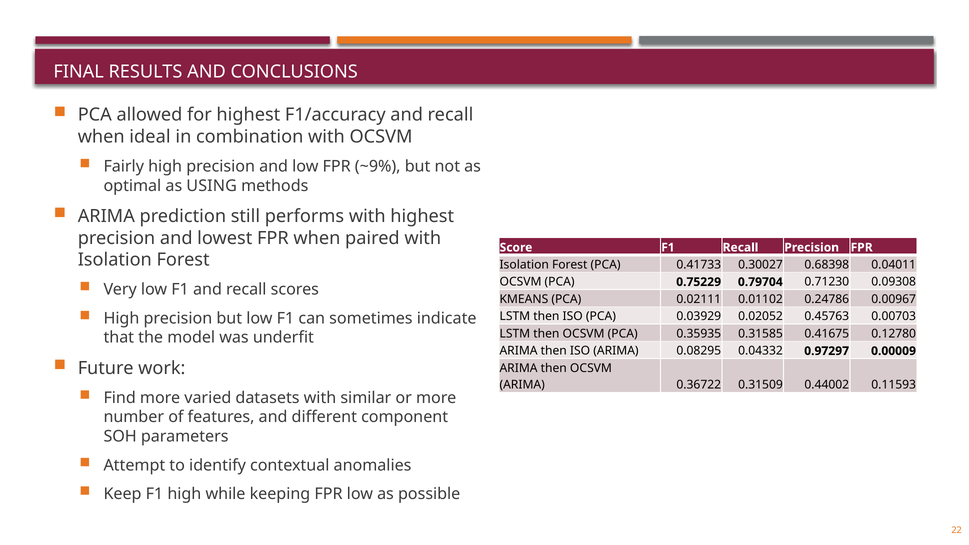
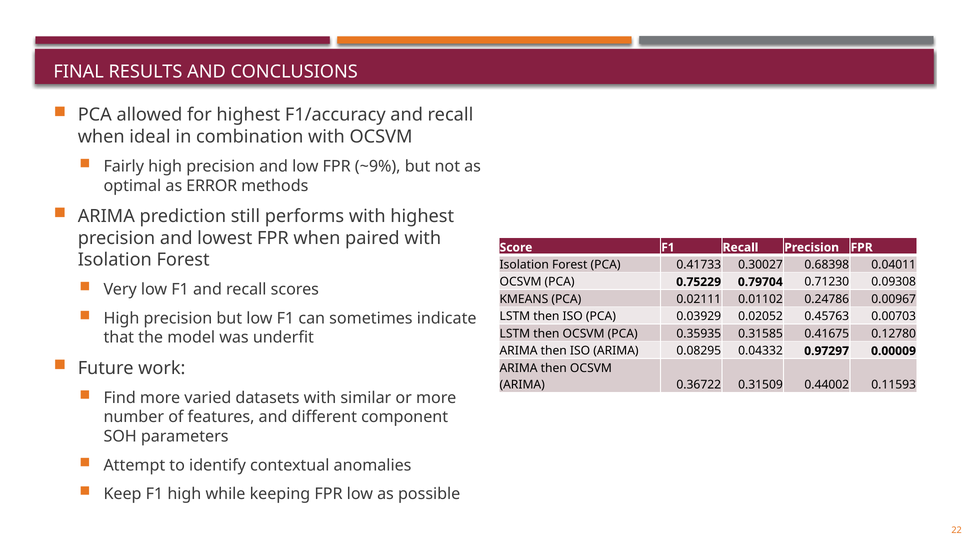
USING: USING -> ERROR
